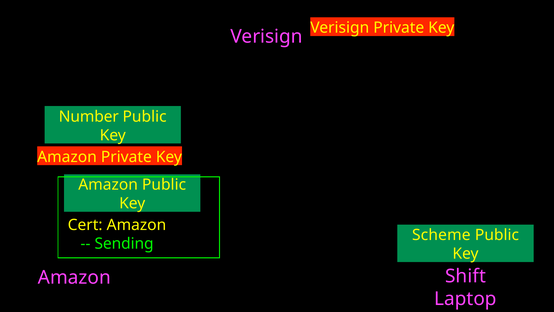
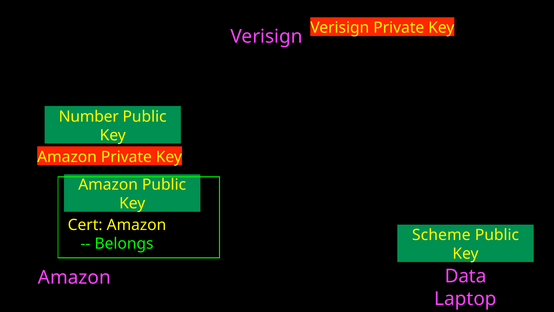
Sending: Sending -> Belongs
Shift: Shift -> Data
